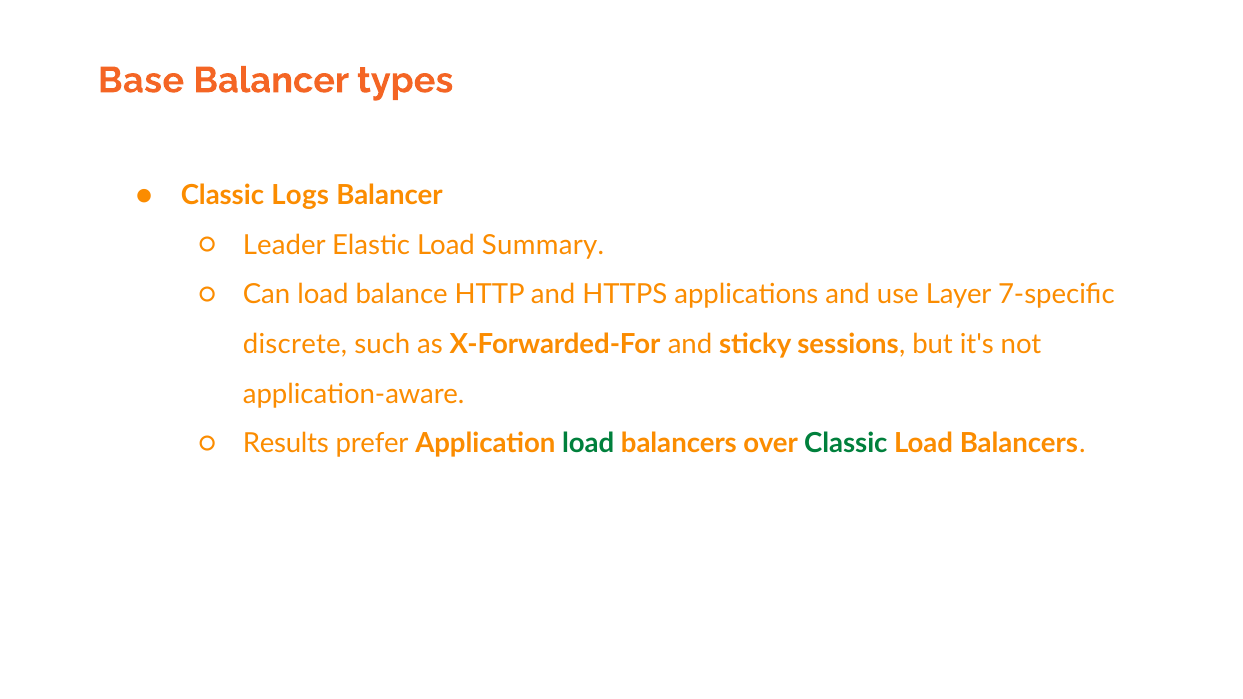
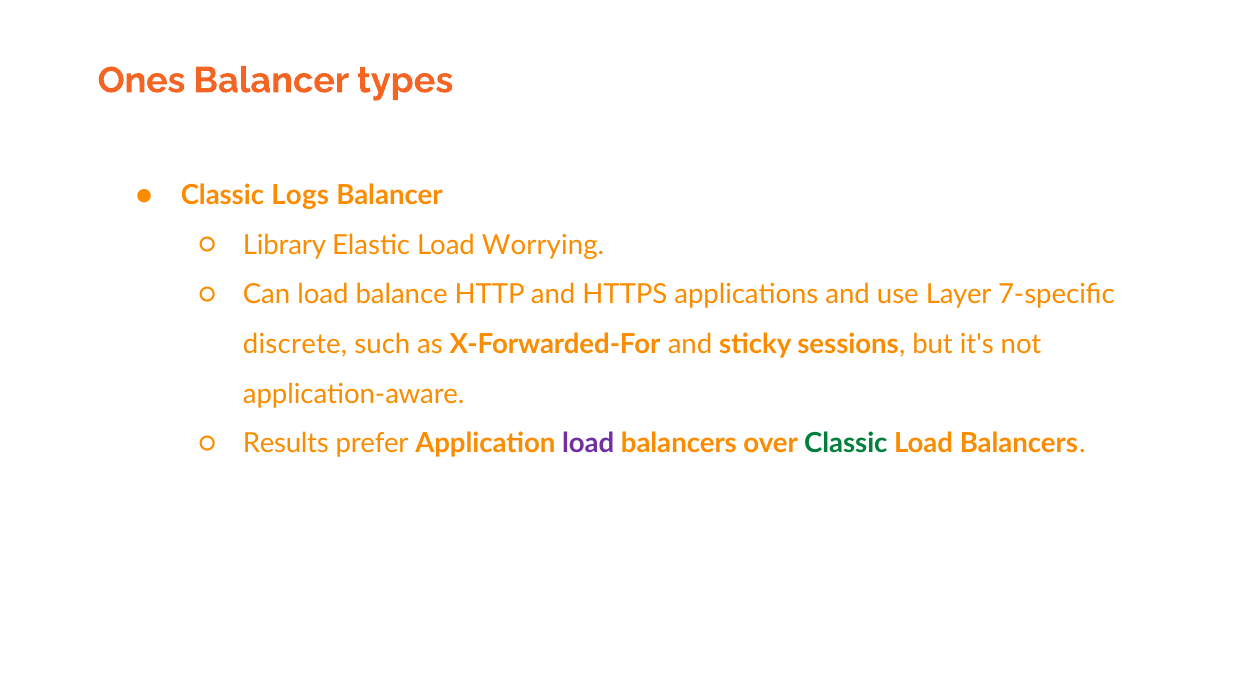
Base: Base -> Ones
Leader: Leader -> Library
Summary: Summary -> Worrying
load at (588, 444) colour: green -> purple
